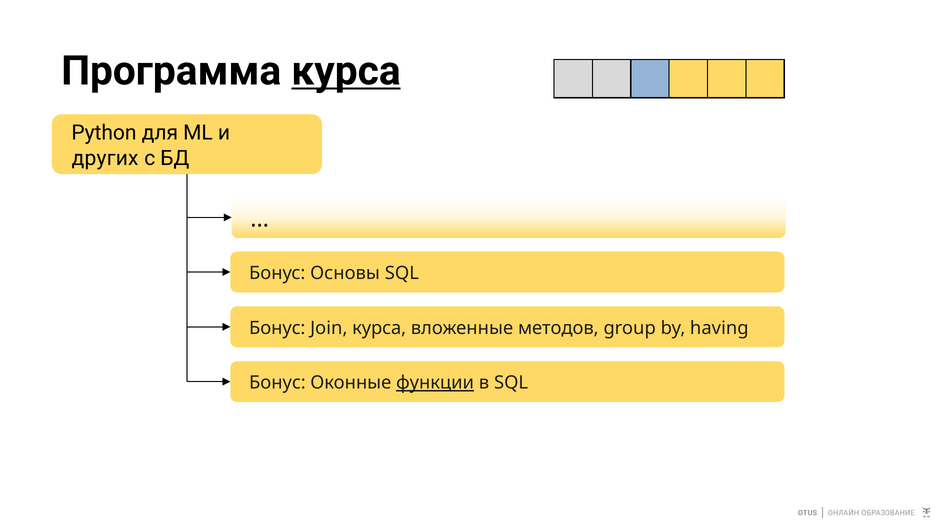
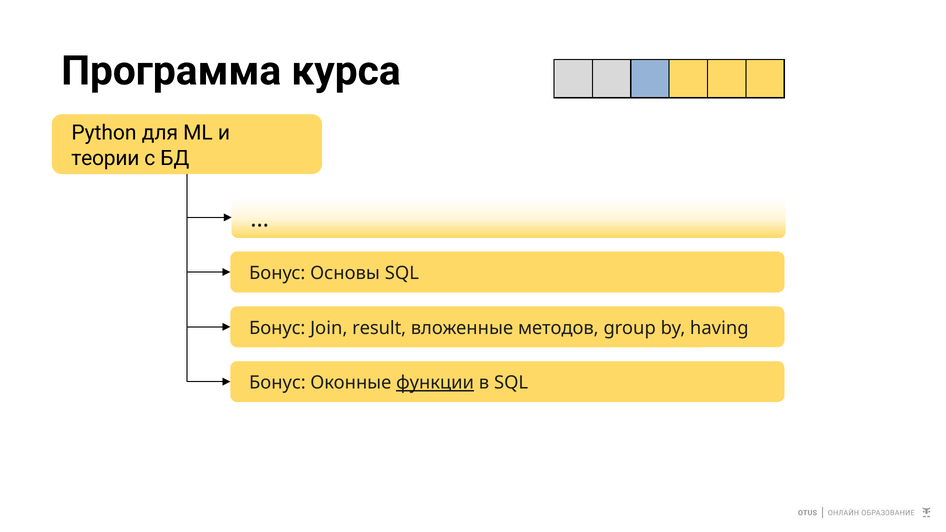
курса at (346, 71) underline: present -> none
других: других -> теории
Join курса: курса -> result
